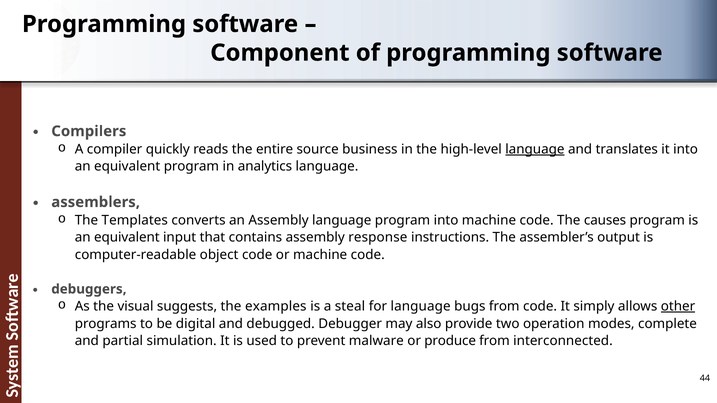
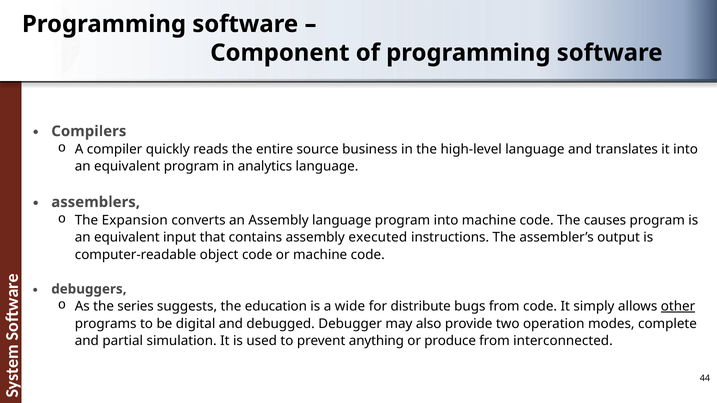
language at (535, 149) underline: present -> none
Templates: Templates -> Expansion
response: response -> executed
visual: visual -> series
examples: examples -> education
steal: steal -> wide
for language: language -> distribute
malware: malware -> anything
